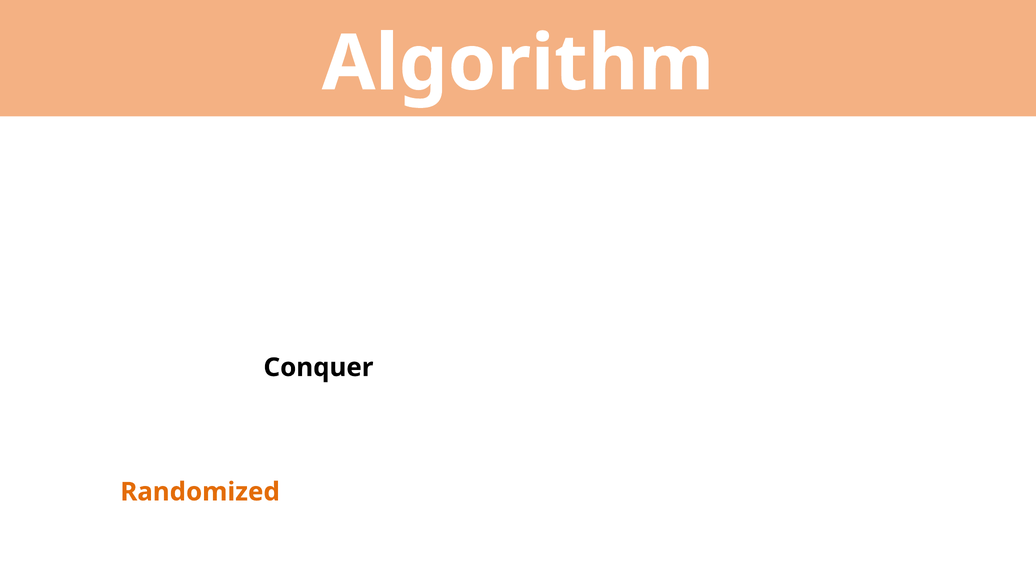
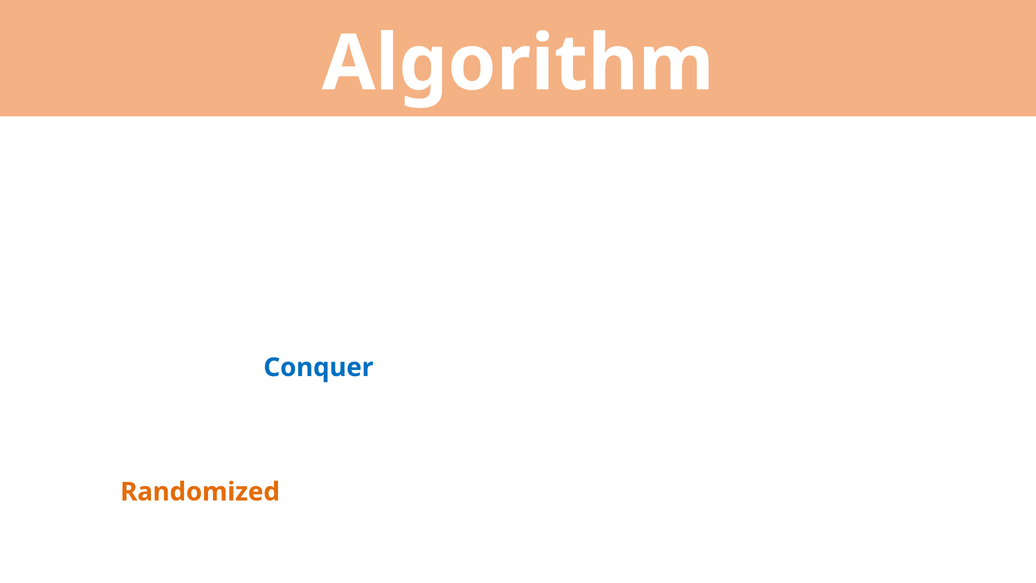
Conquer colour: black -> blue
